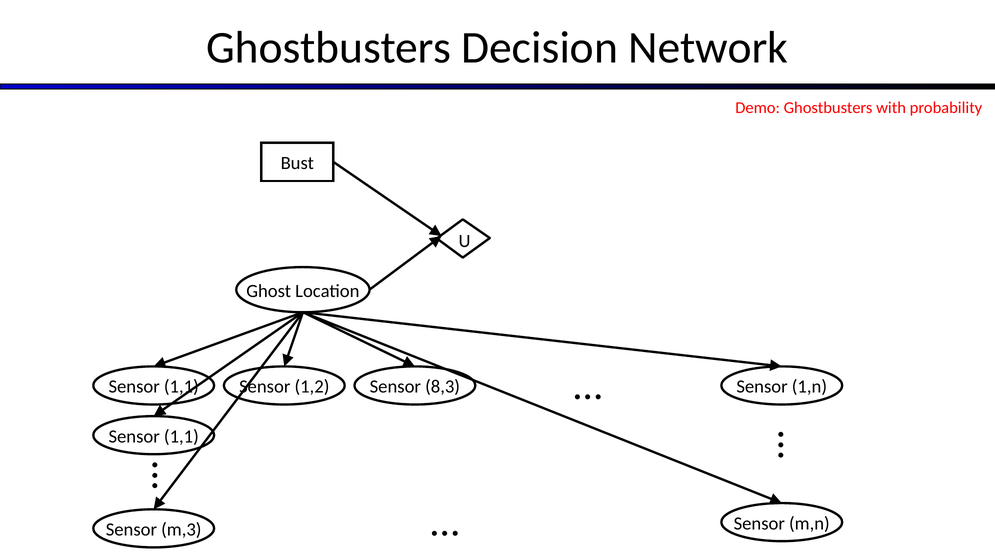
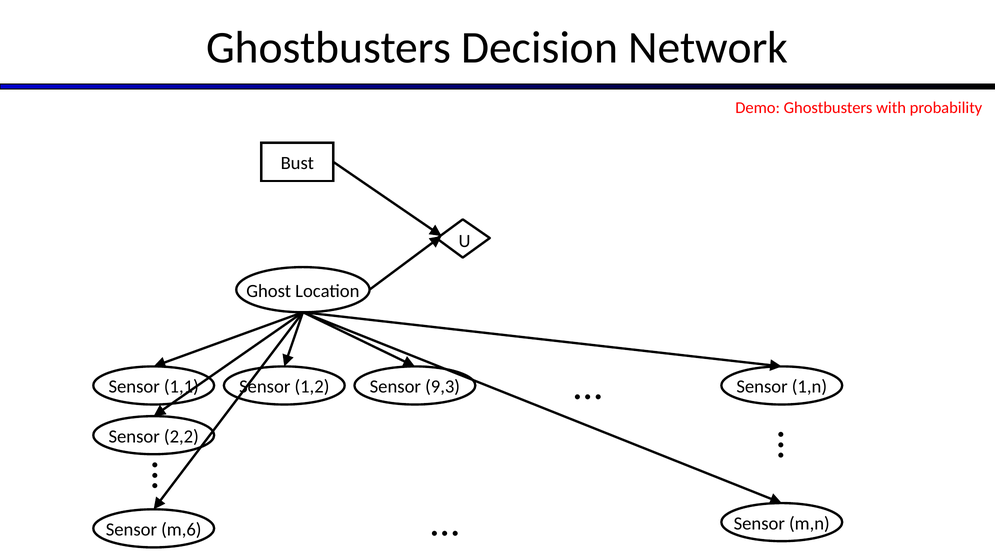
8,3: 8,3 -> 9,3
1,1 at (181, 437): 1,1 -> 2,2
m,3: m,3 -> m,6
